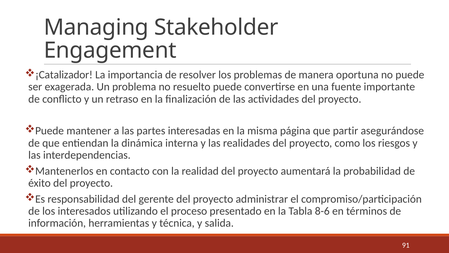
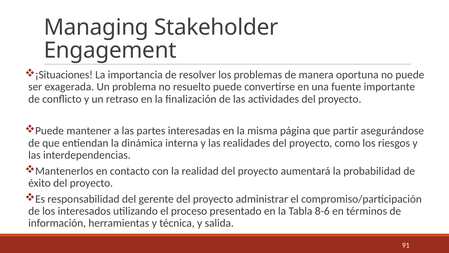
¡Catalizador: ¡Catalizador -> ¡Situaciones
